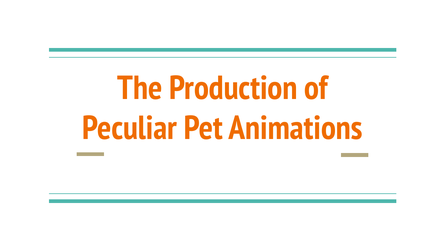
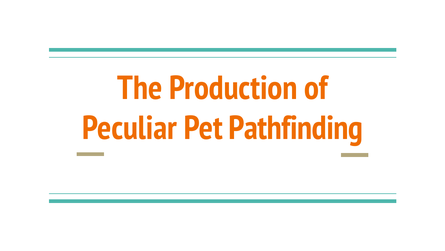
Animations: Animations -> Pathfinding
